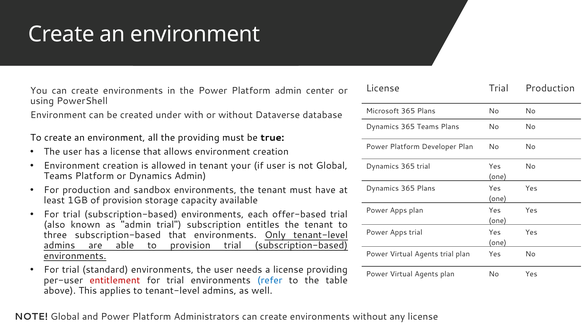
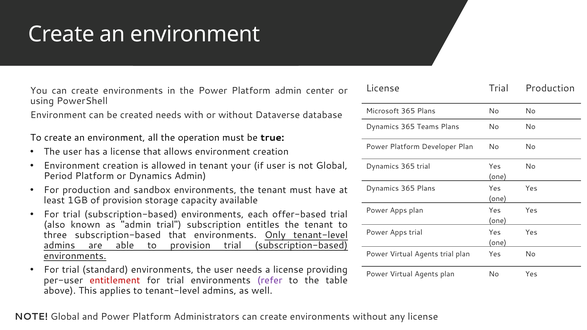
created under: under -> needs
the providing: providing -> operation
Teams at (58, 176): Teams -> Period
refer colour: blue -> purple
